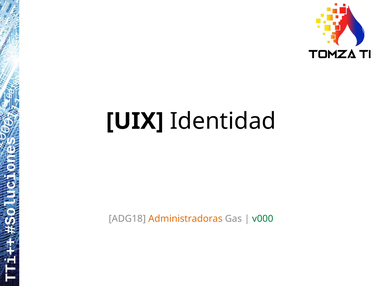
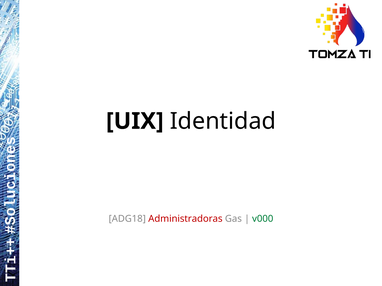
Administradoras colour: orange -> red
